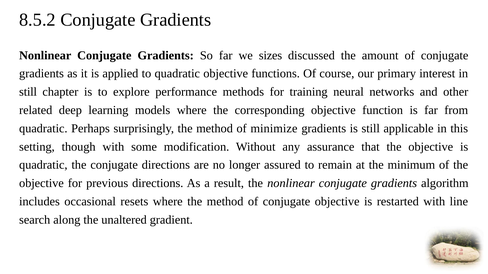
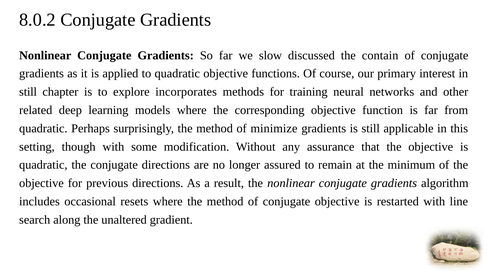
8.5.2: 8.5.2 -> 8.0.2
sizes: sizes -> slow
amount: amount -> contain
performance: performance -> incorporates
